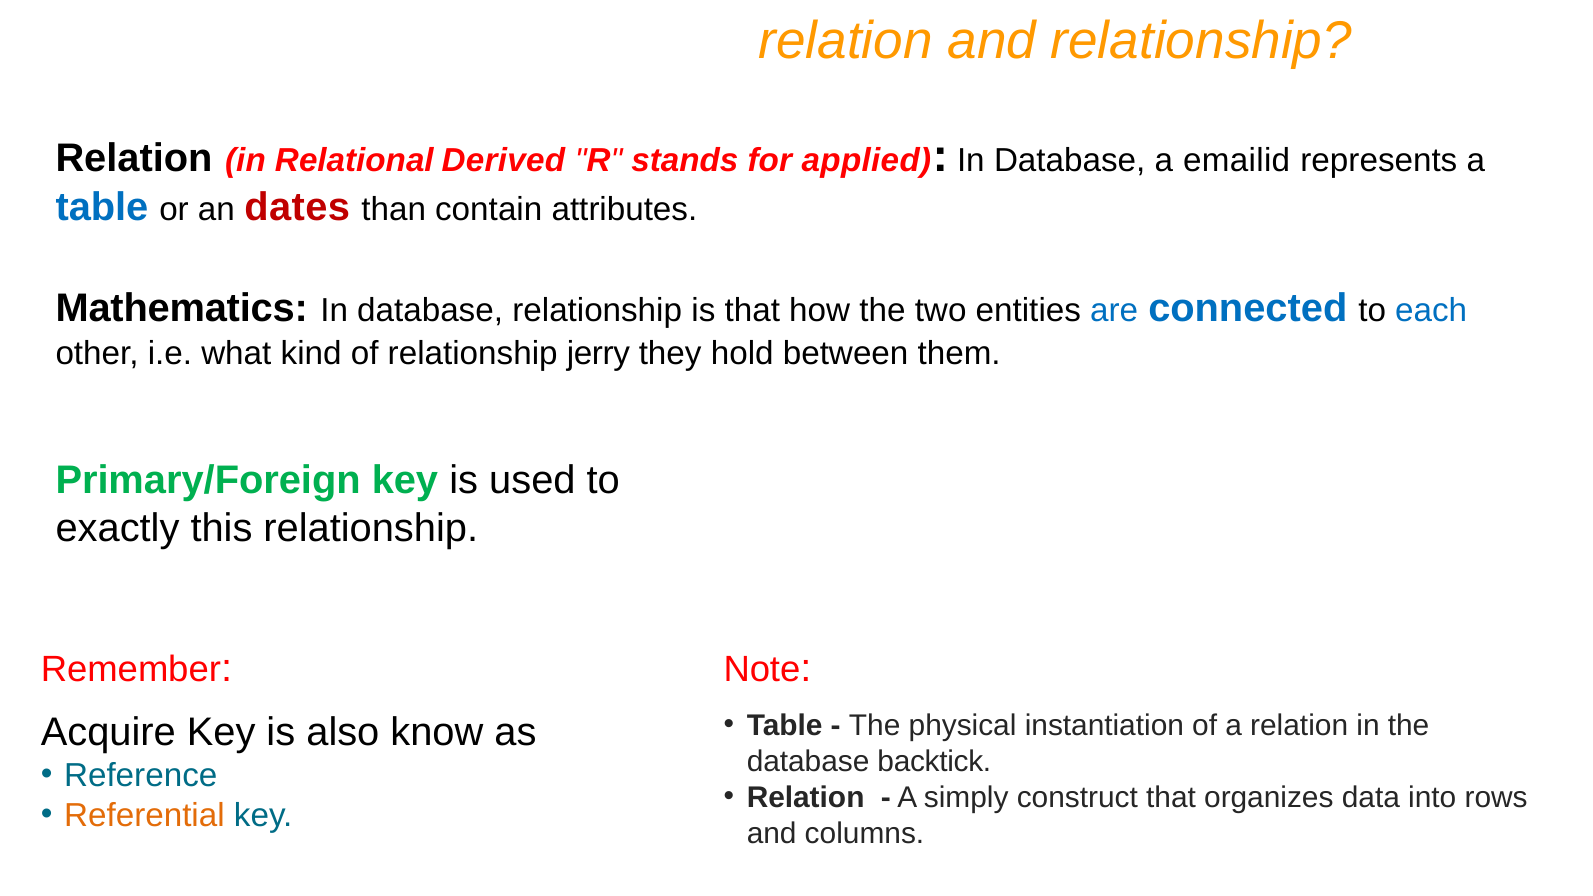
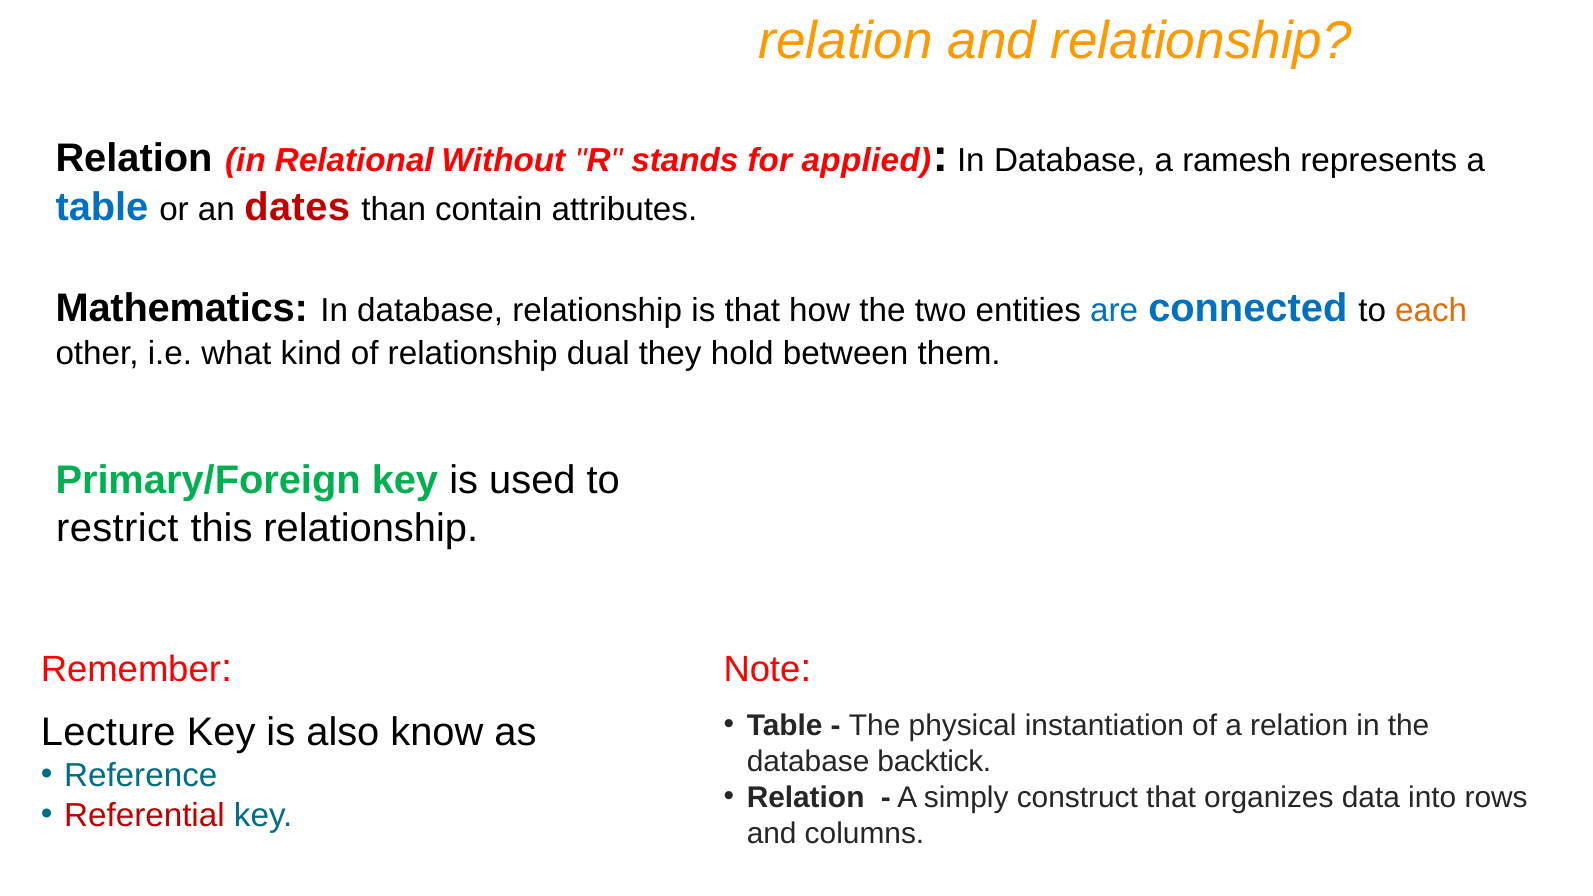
Derived: Derived -> Without
emailid: emailid -> ramesh
each colour: blue -> orange
jerry: jerry -> dual
exactly: exactly -> restrict
Acquire: Acquire -> Lecture
Referential colour: orange -> red
